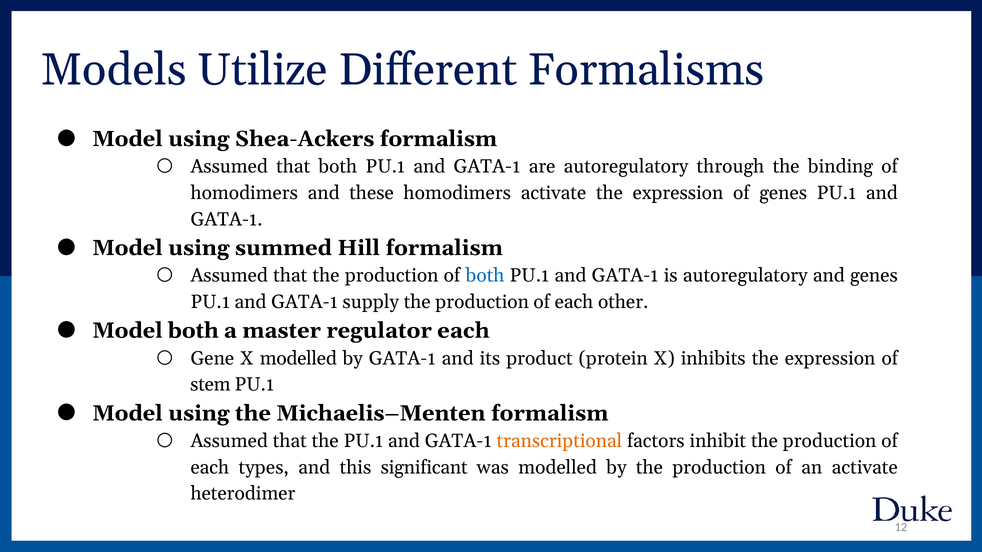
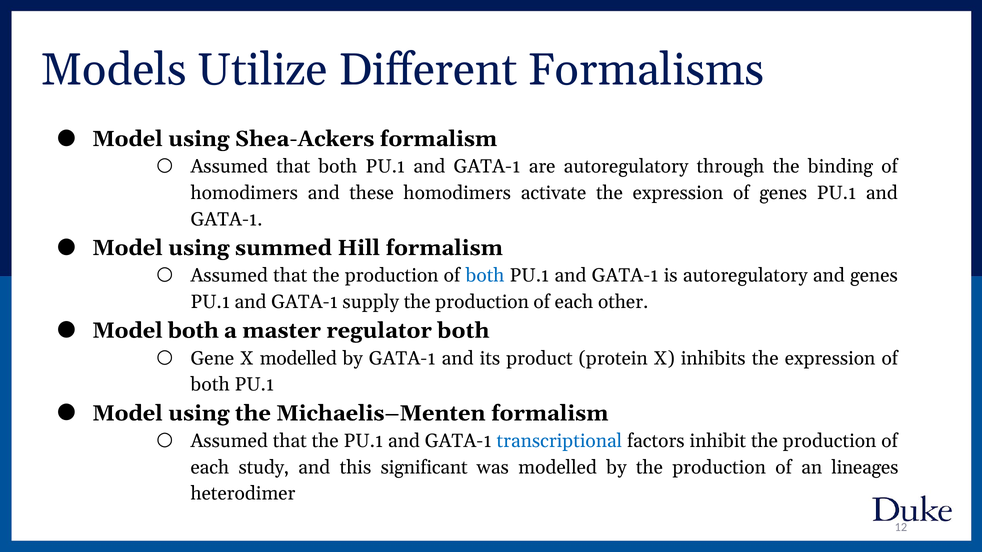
regulator each: each -> both
stem at (210, 385): stem -> both
transcriptional colour: orange -> blue
types: types -> study
an activate: activate -> lineages
